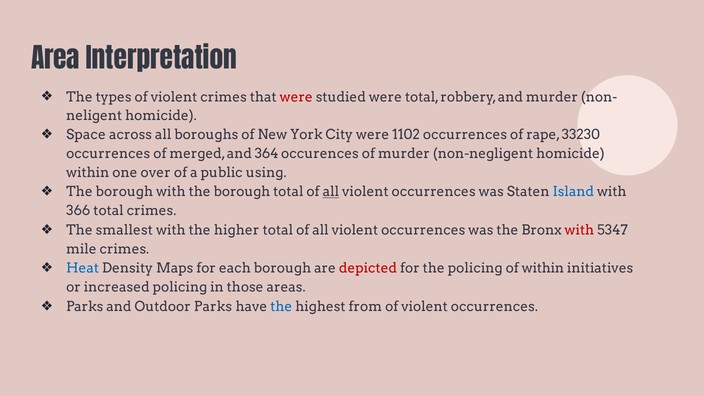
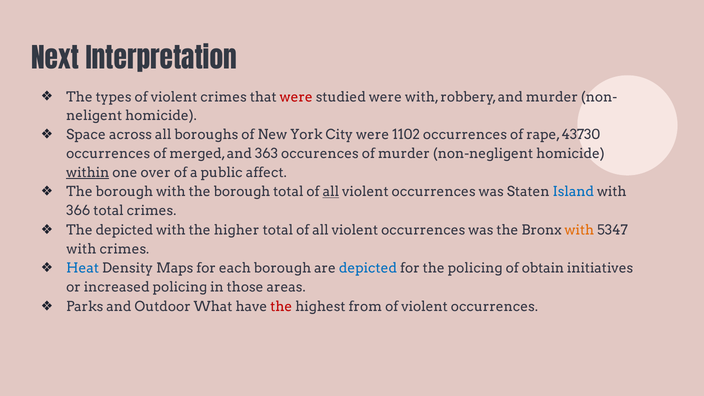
Area: Area -> Next
were total: total -> with
33230: 33230 -> 43730
364: 364 -> 363
within at (88, 173) underline: none -> present
using: using -> affect
The smallest: smallest -> depicted
with at (579, 230) colour: red -> orange
mile at (81, 249): mile -> with
depicted at (368, 268) colour: red -> blue
of within: within -> obtain
Outdoor Parks: Parks -> What
the at (281, 307) colour: blue -> red
